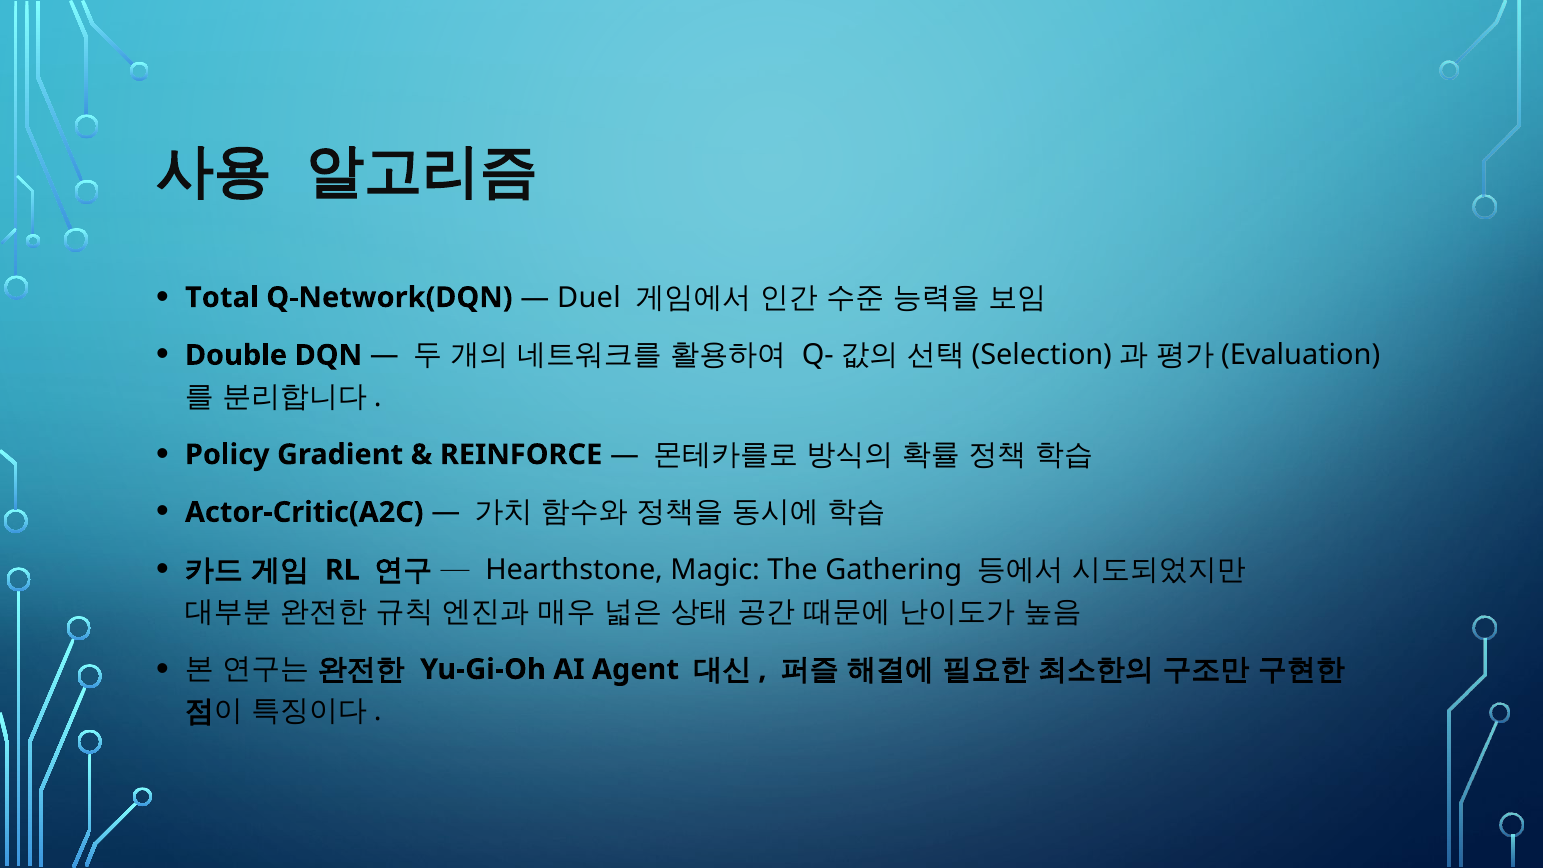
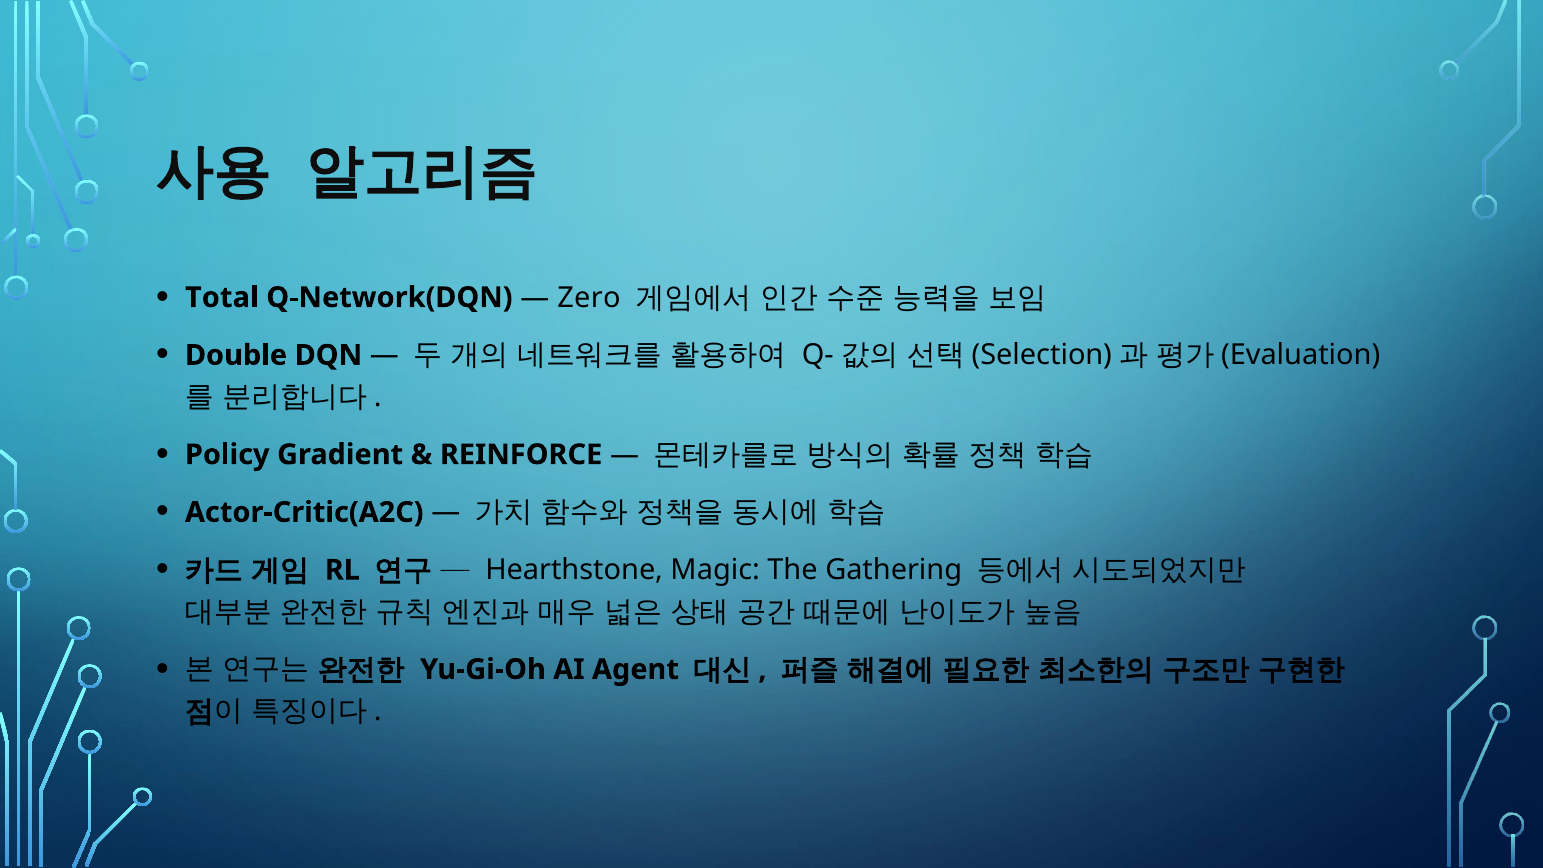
Duel: Duel -> Zero
